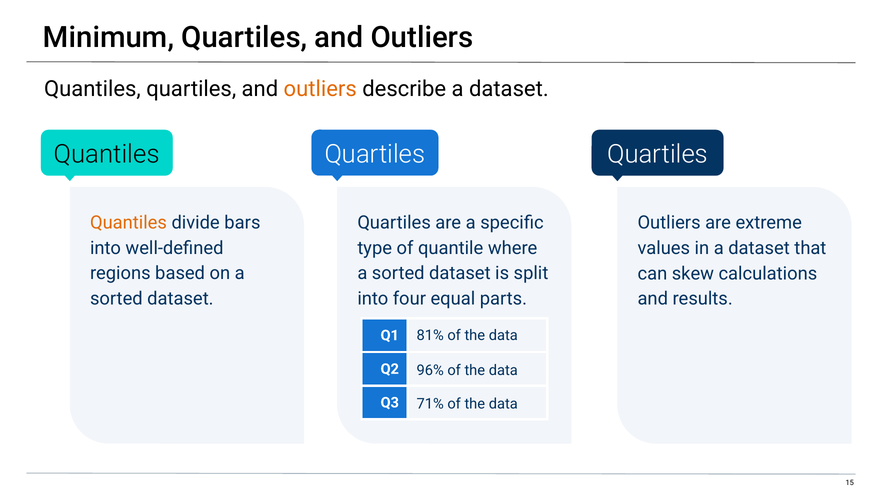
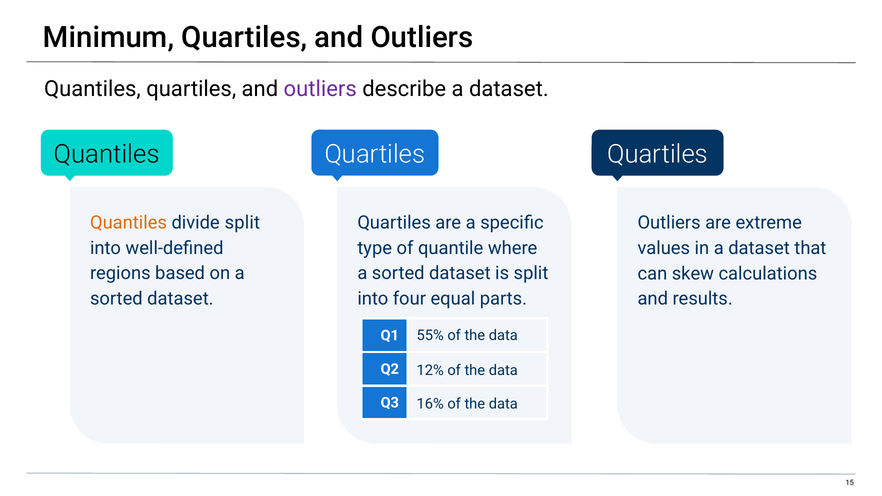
outliers at (320, 89) colour: orange -> purple
divide bars: bars -> split
81%: 81% -> 55%
96%: 96% -> 12%
71%: 71% -> 16%
